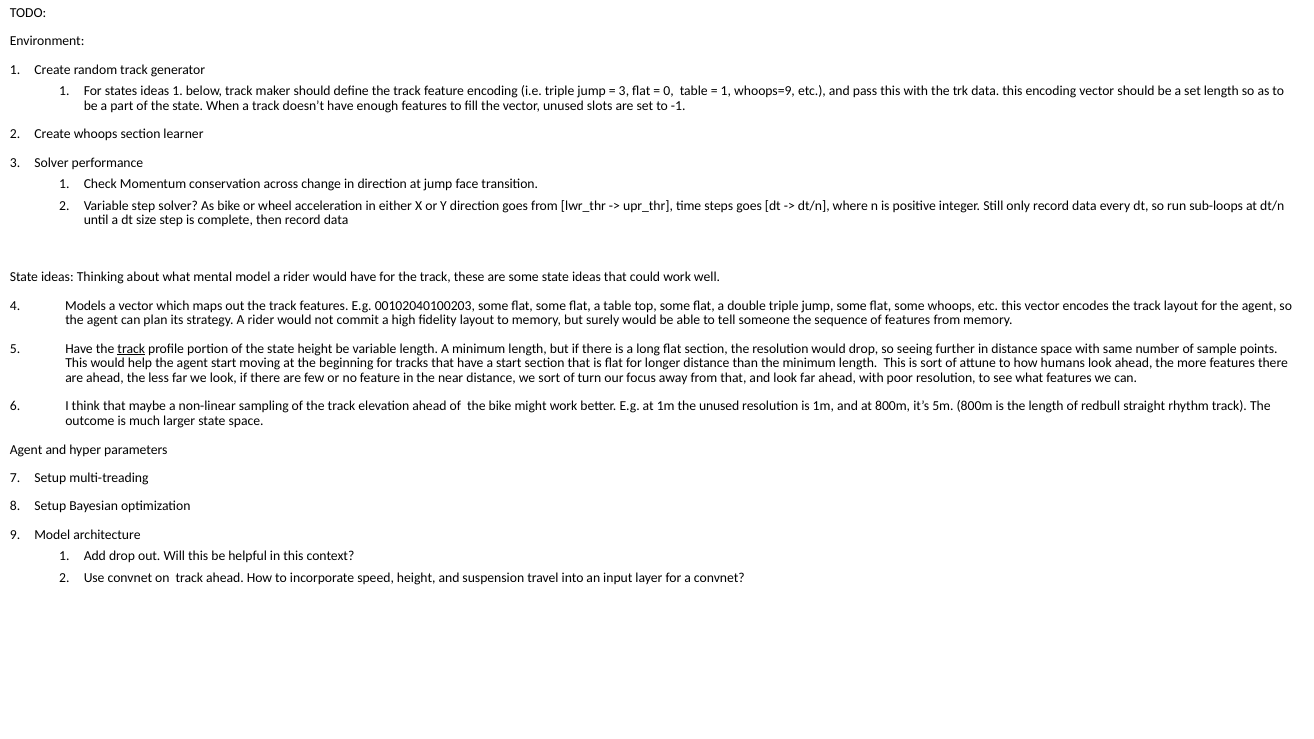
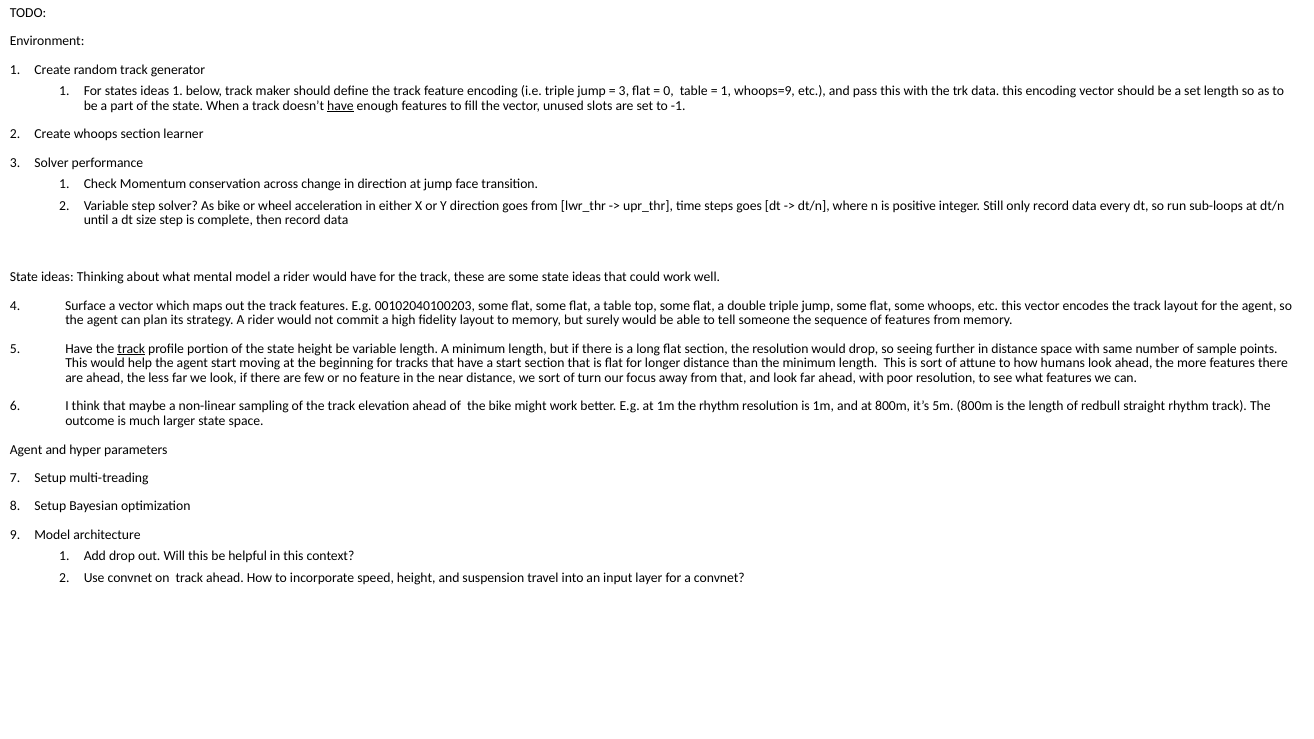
have at (340, 106) underline: none -> present
Models: Models -> Surface
the unused: unused -> rhythm
